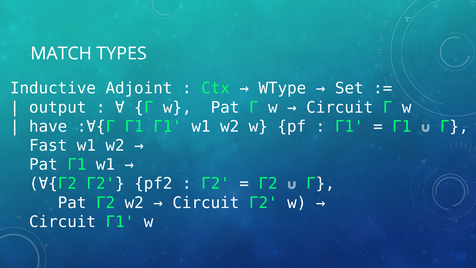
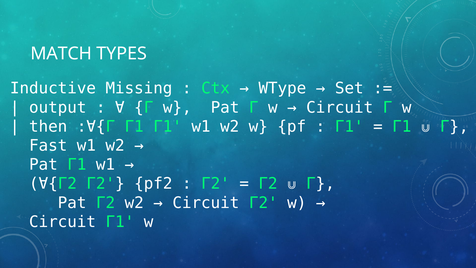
Adjoint: Adjoint -> Missing
have: have -> then
